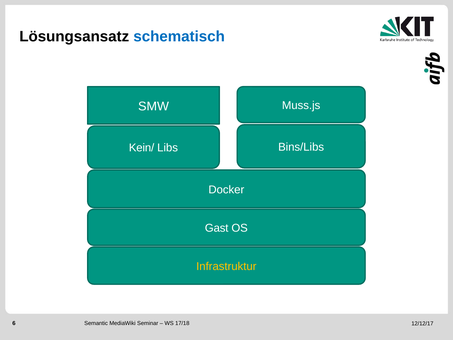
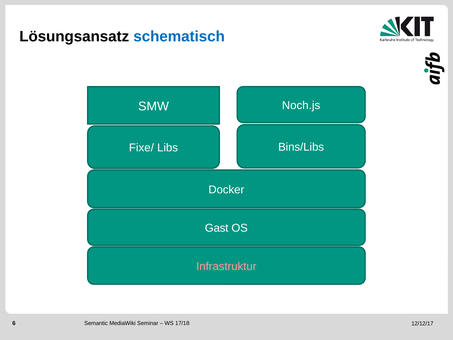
Muss.js: Muss.js -> Noch.js
Kein/: Kein/ -> Fixe/
Infrastruktur colour: yellow -> pink
